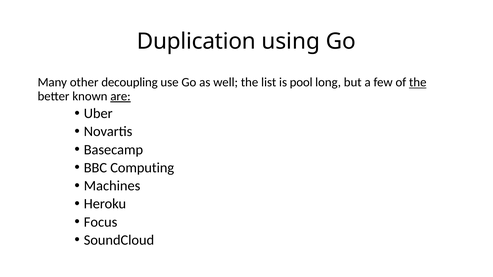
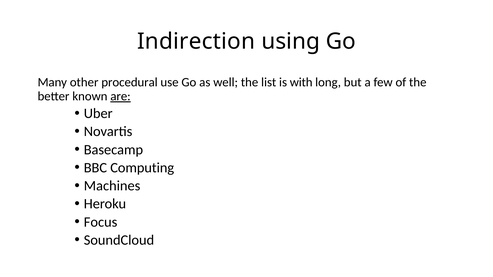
Duplication: Duplication -> Indirection
decoupling: decoupling -> procedural
pool: pool -> with
the at (418, 83) underline: present -> none
